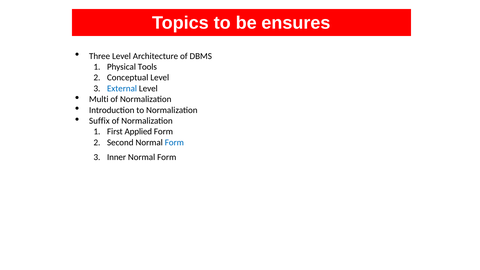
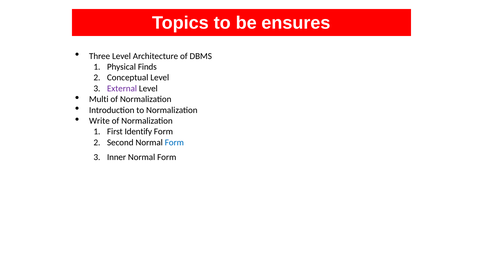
Tools: Tools -> Finds
External colour: blue -> purple
Suffix: Suffix -> Write
Applied: Applied -> Identify
